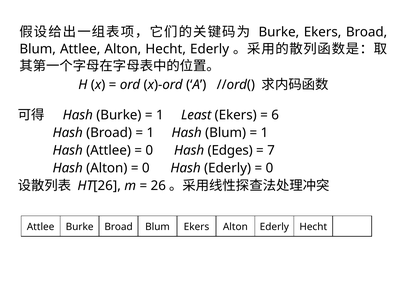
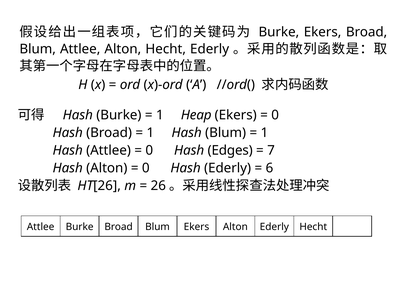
Least: Least -> Heap
6 at (275, 115): 6 -> 0
0 at (269, 168): 0 -> 6
